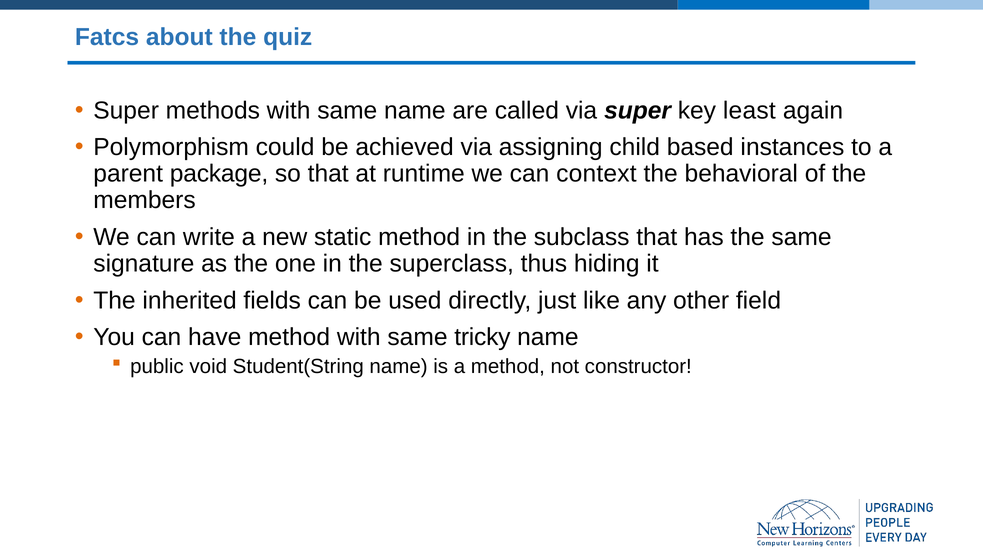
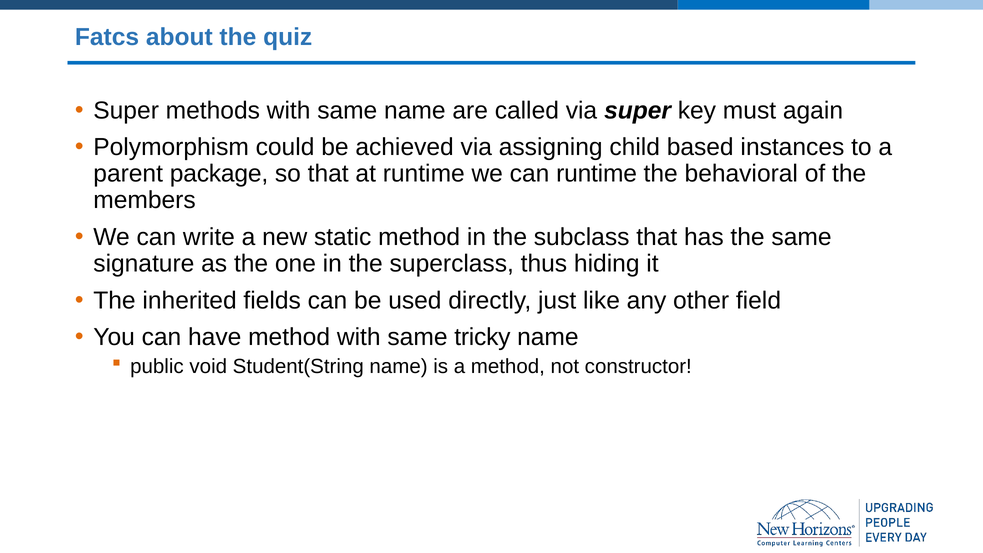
least: least -> must
can context: context -> runtime
